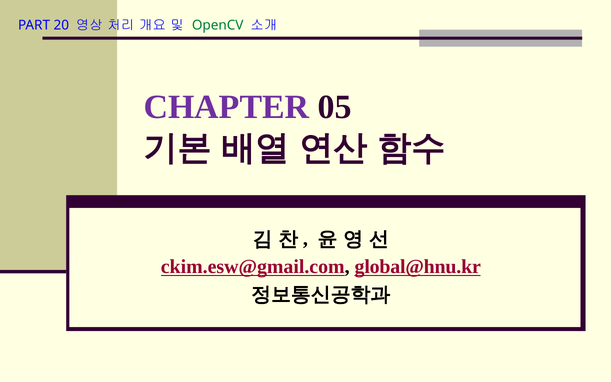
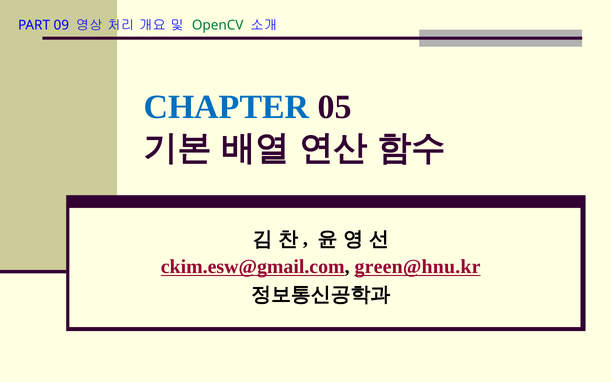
20: 20 -> 09
CHAPTER colour: purple -> blue
global@hnu.kr: global@hnu.kr -> green@hnu.kr
